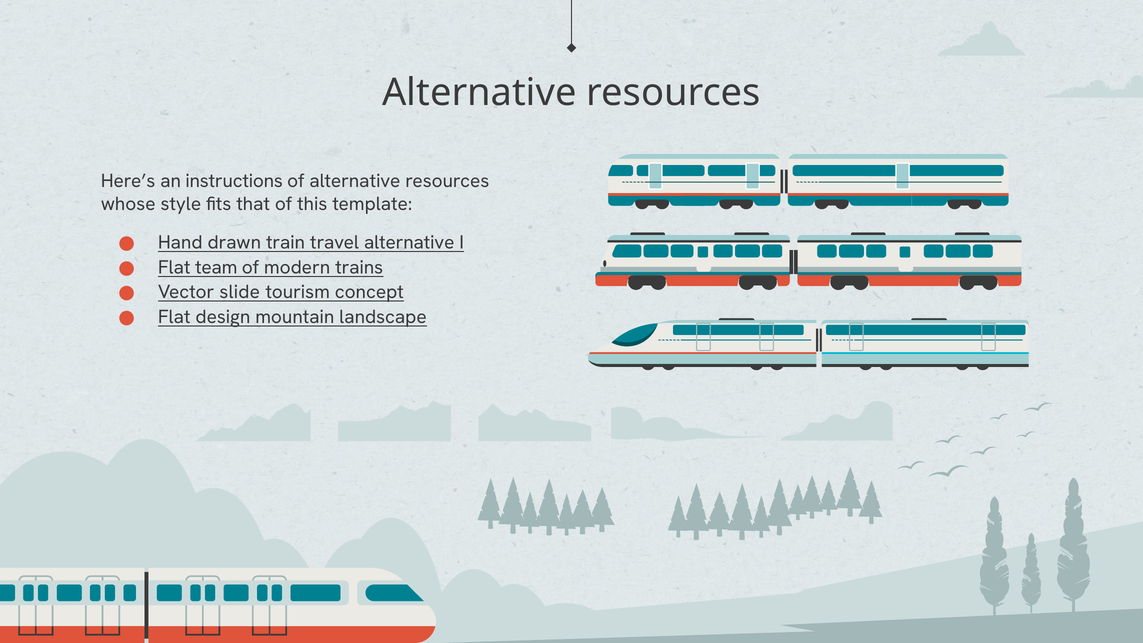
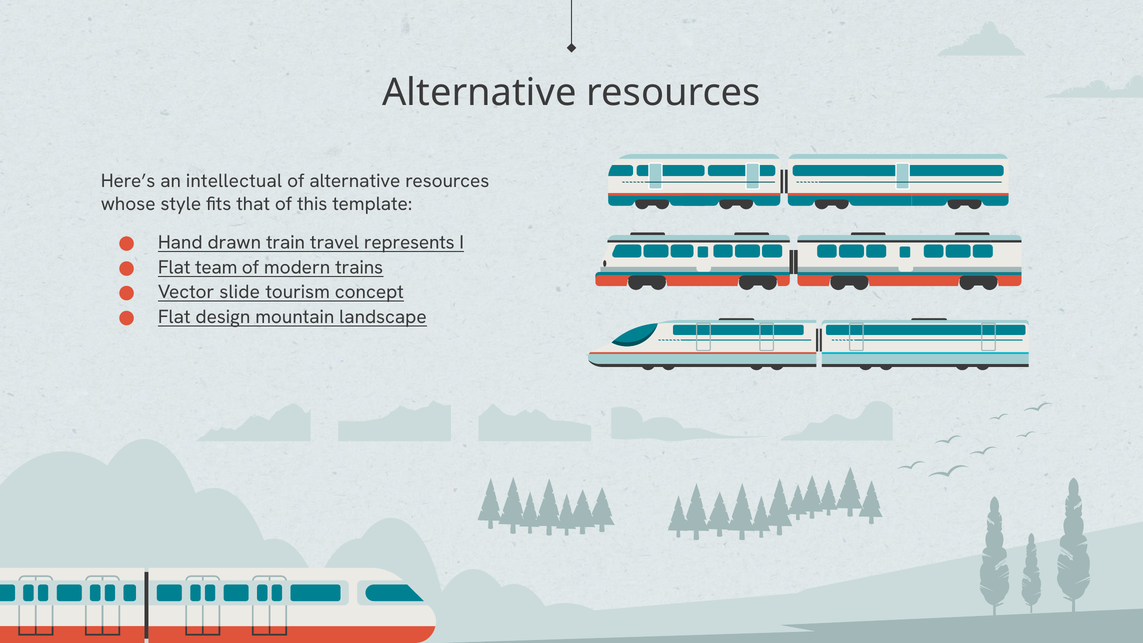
instructions: instructions -> intellectual
travel alternative: alternative -> represents
